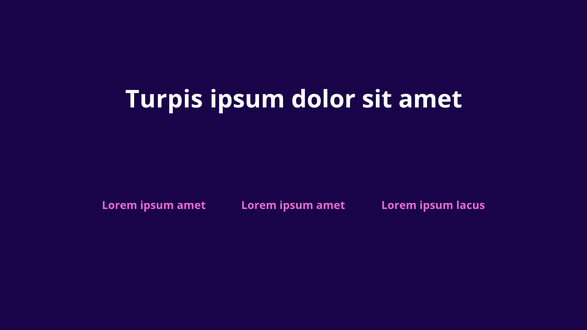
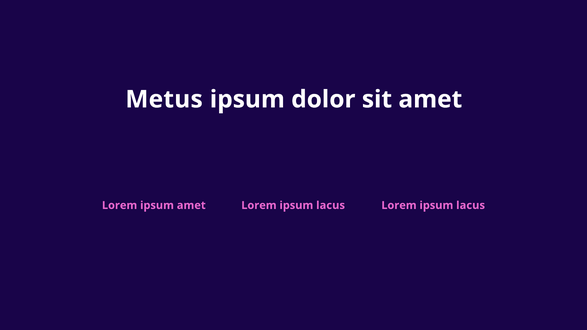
Turpis: Turpis -> Metus
amet at (331, 205): amet -> lacus
